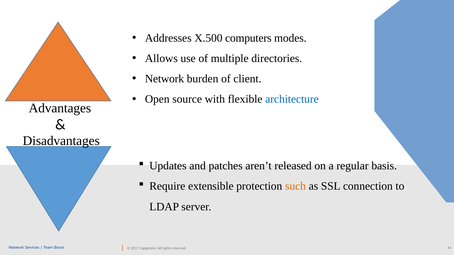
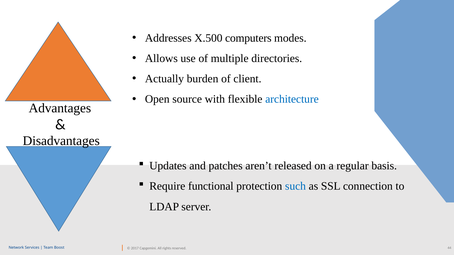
Network at (165, 79): Network -> Actually
extensible: extensible -> functional
such colour: orange -> blue
